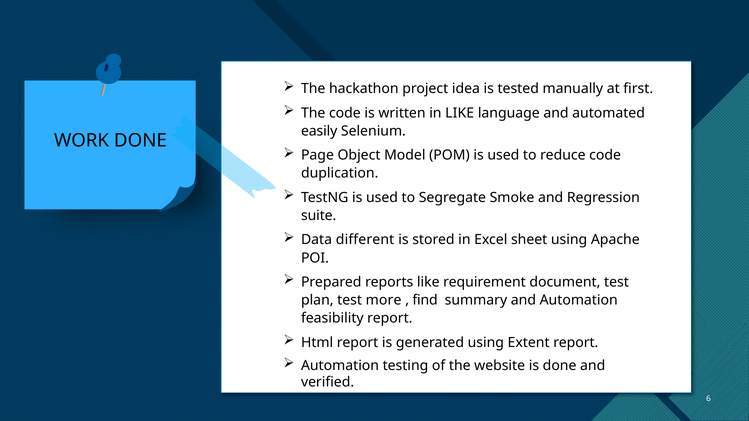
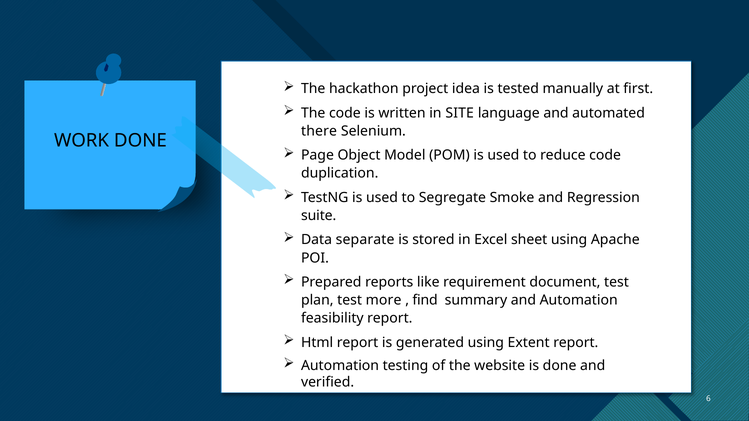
in LIKE: LIKE -> SITE
easily: easily -> there
different: different -> separate
